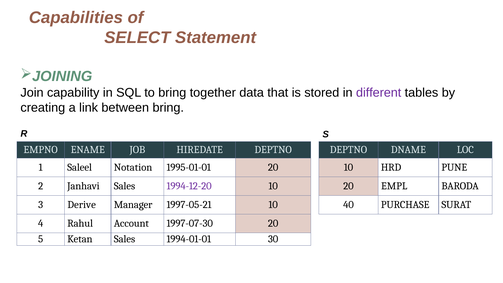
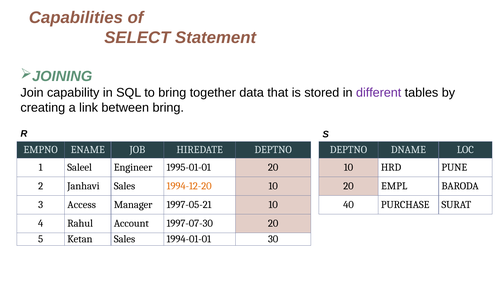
Notation: Notation -> Engineer
1994-12-20 colour: purple -> orange
Derive: Derive -> Access
